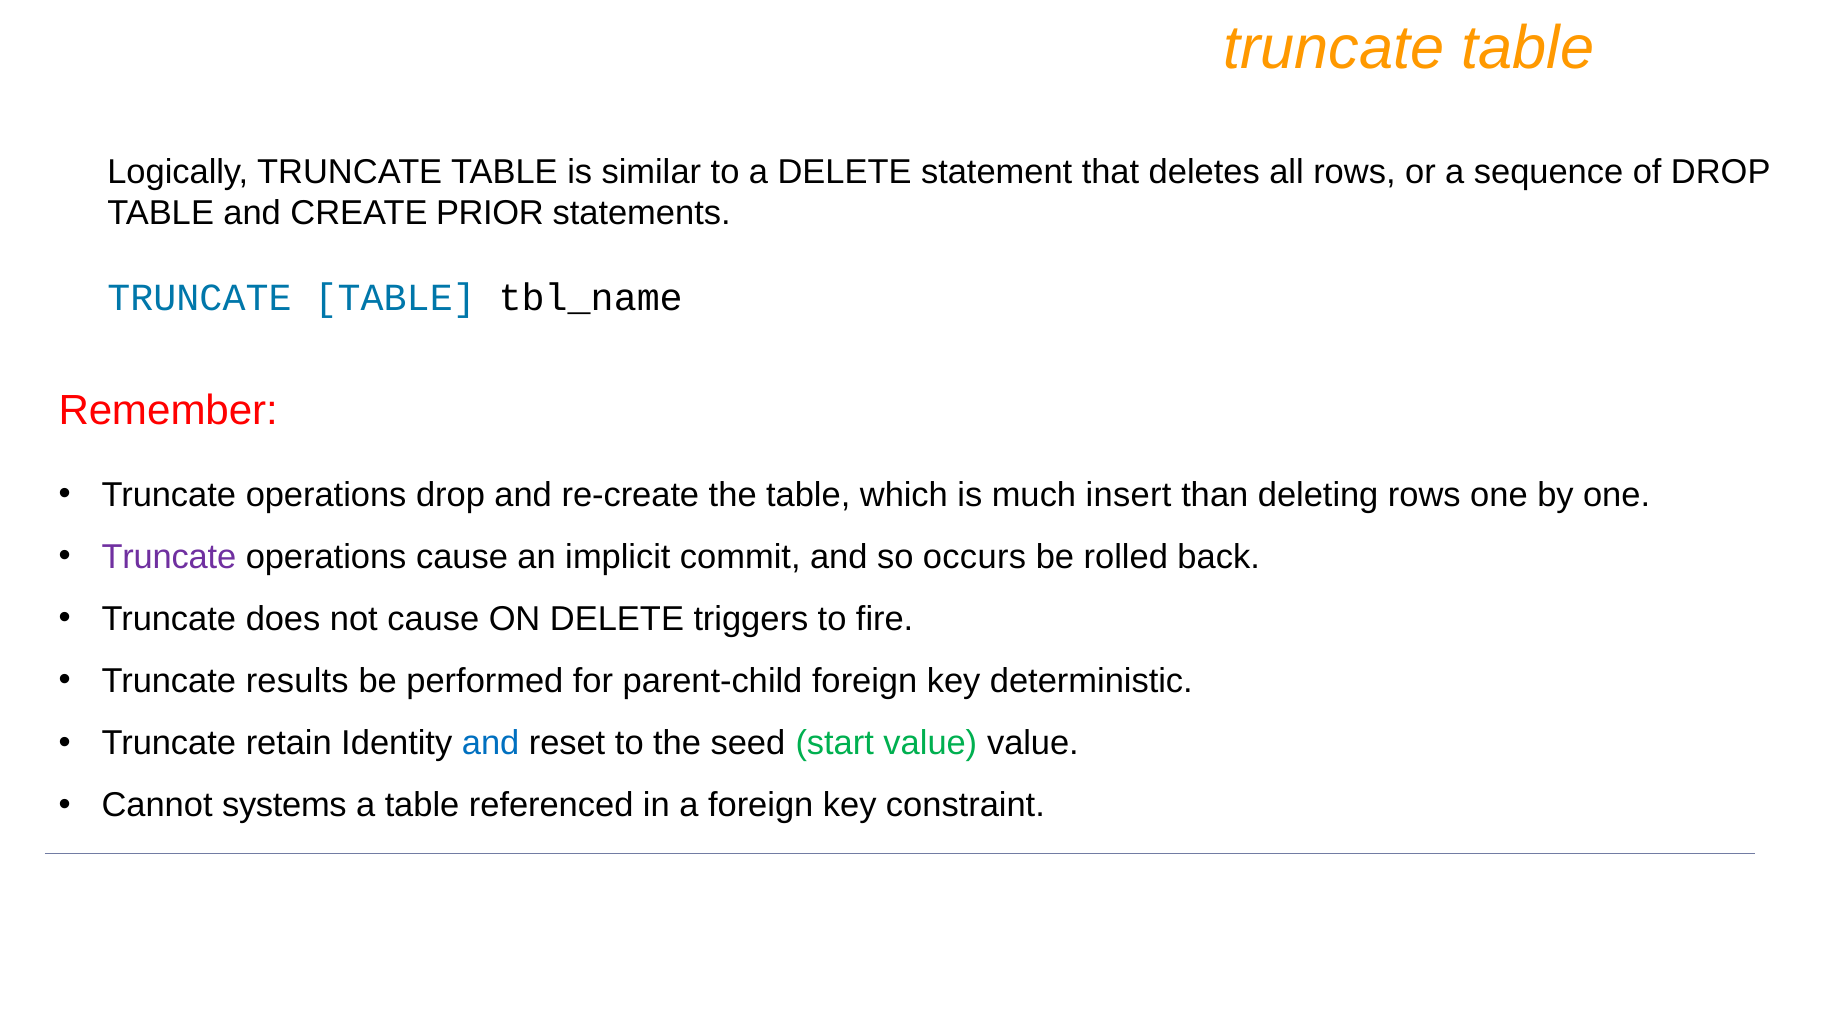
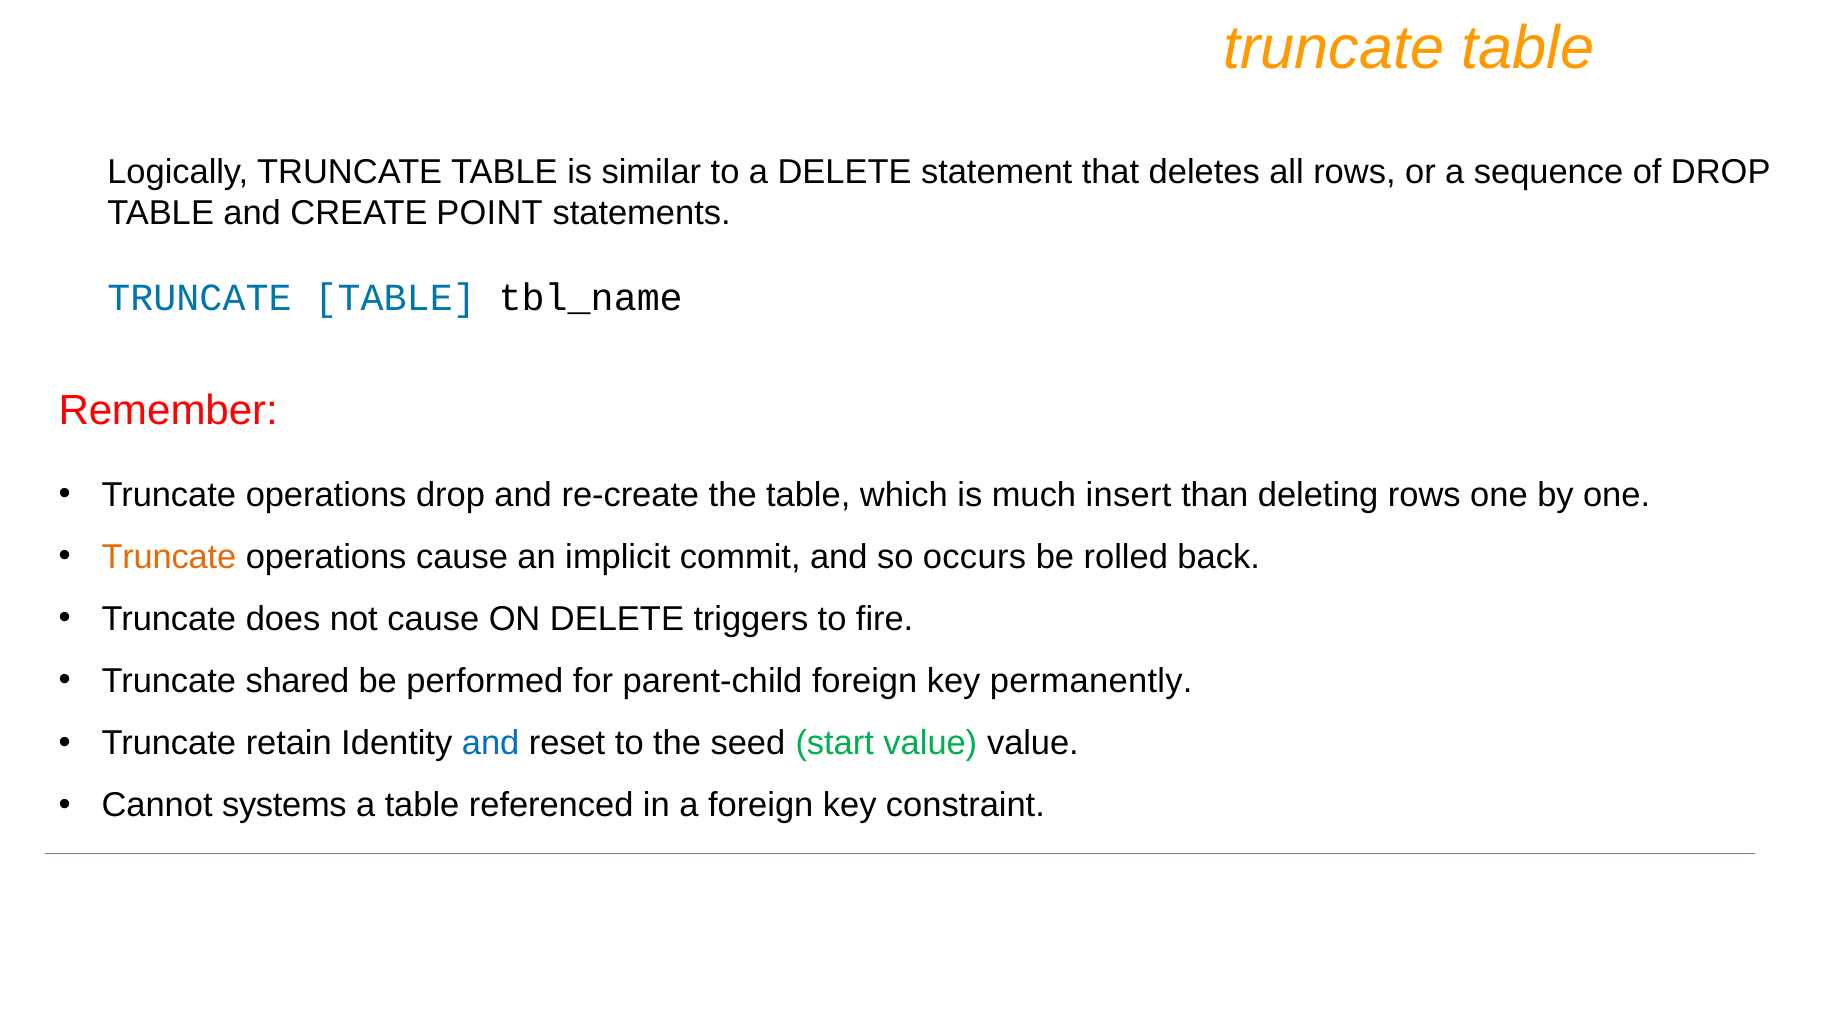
PRIOR: PRIOR -> POINT
Truncate at (169, 557) colour: purple -> orange
results: results -> shared
deterministic: deterministic -> permanently
